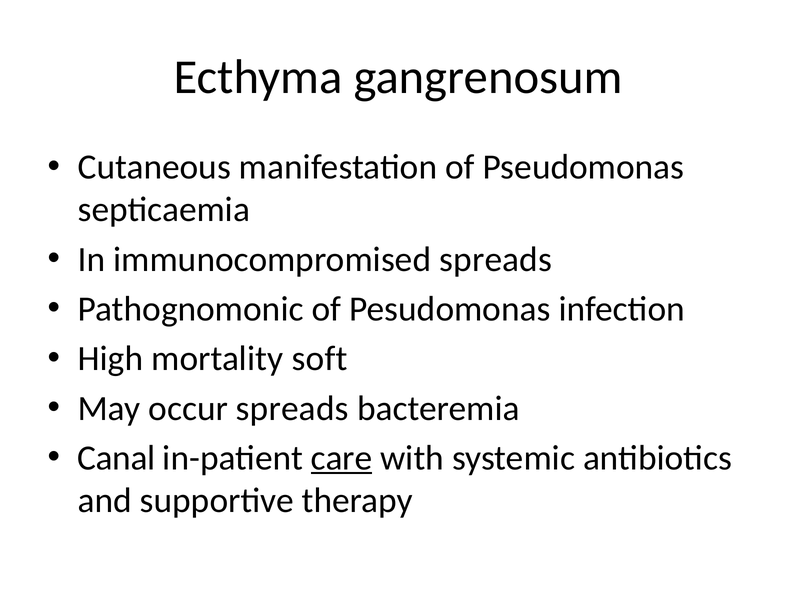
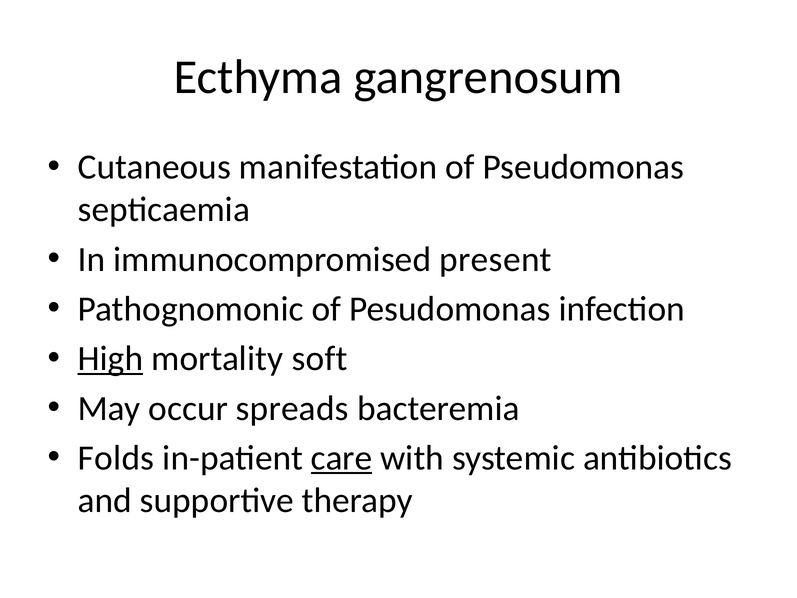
immunocompromised spreads: spreads -> present
High underline: none -> present
Canal: Canal -> Folds
